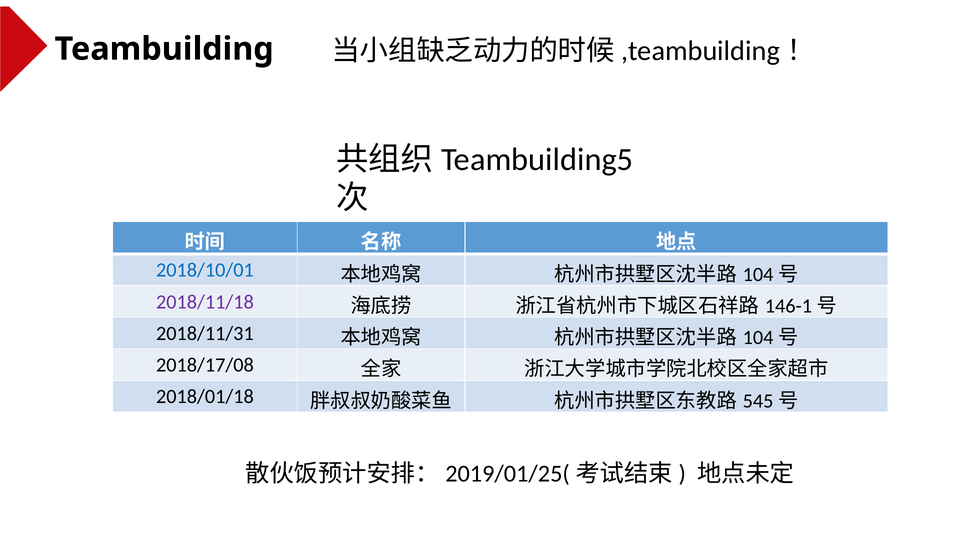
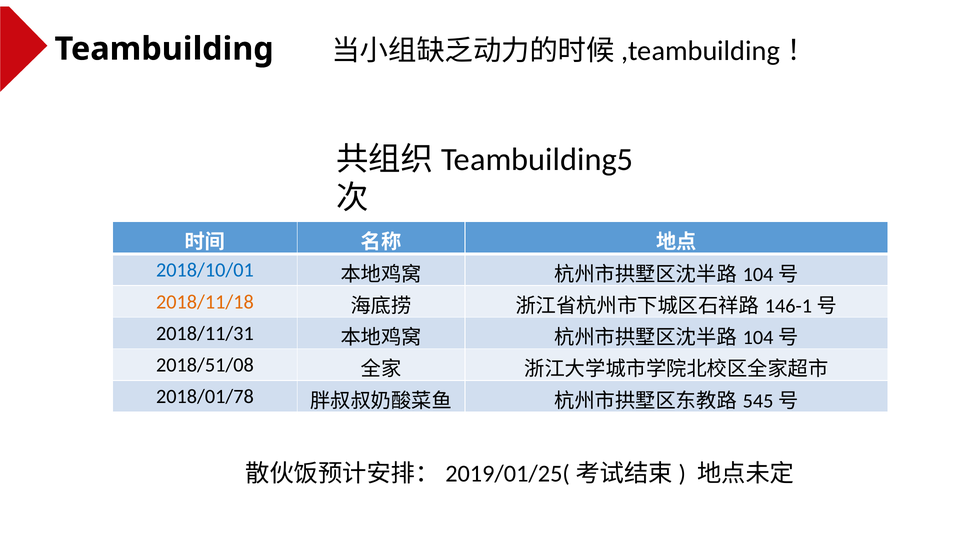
2018/11/18 colour: purple -> orange
2018/17/08: 2018/17/08 -> 2018/51/08
2018/01/18: 2018/01/18 -> 2018/01/78
